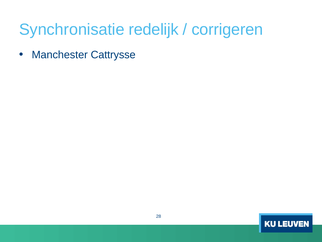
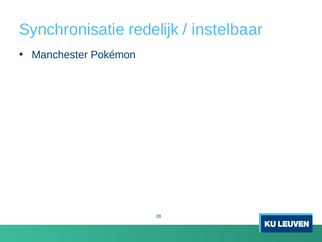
corrigeren: corrigeren -> instelbaar
Cattrysse: Cattrysse -> Pokémon
